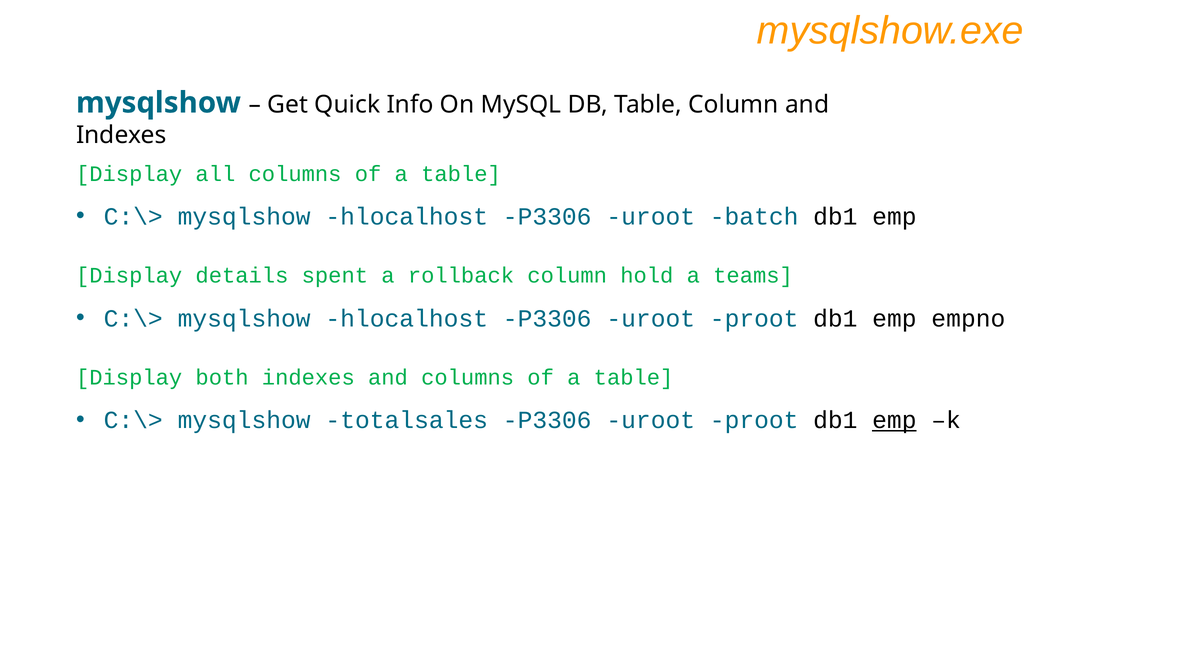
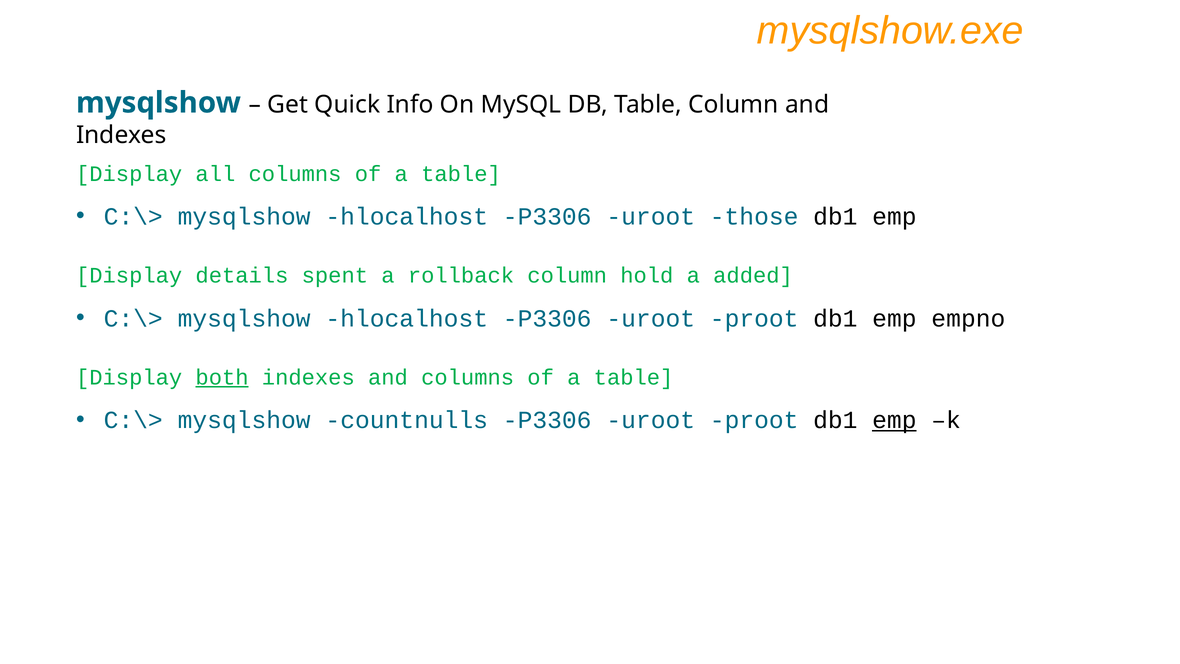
batch: batch -> those
teams: teams -> added
both underline: none -> present
totalsales: totalsales -> countnulls
